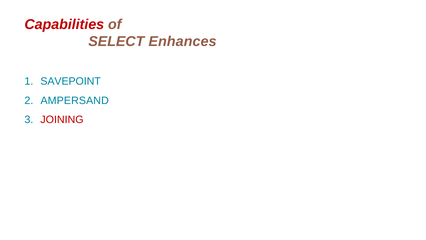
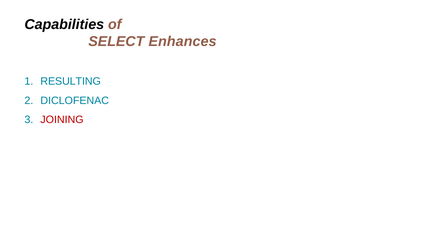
Capabilities colour: red -> black
SAVEPOINT: SAVEPOINT -> RESULTING
AMPERSAND: AMPERSAND -> DICLOFENAC
